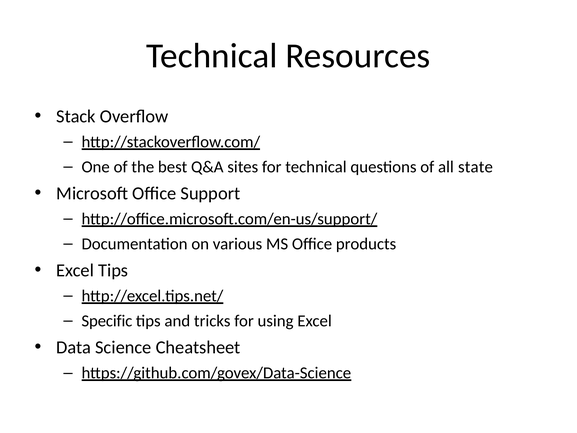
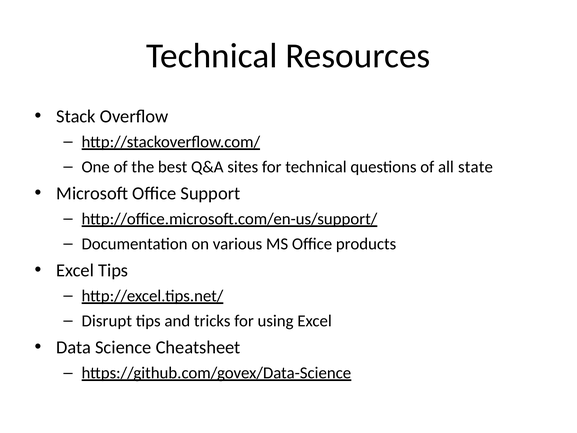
Specific: Specific -> Disrupt
